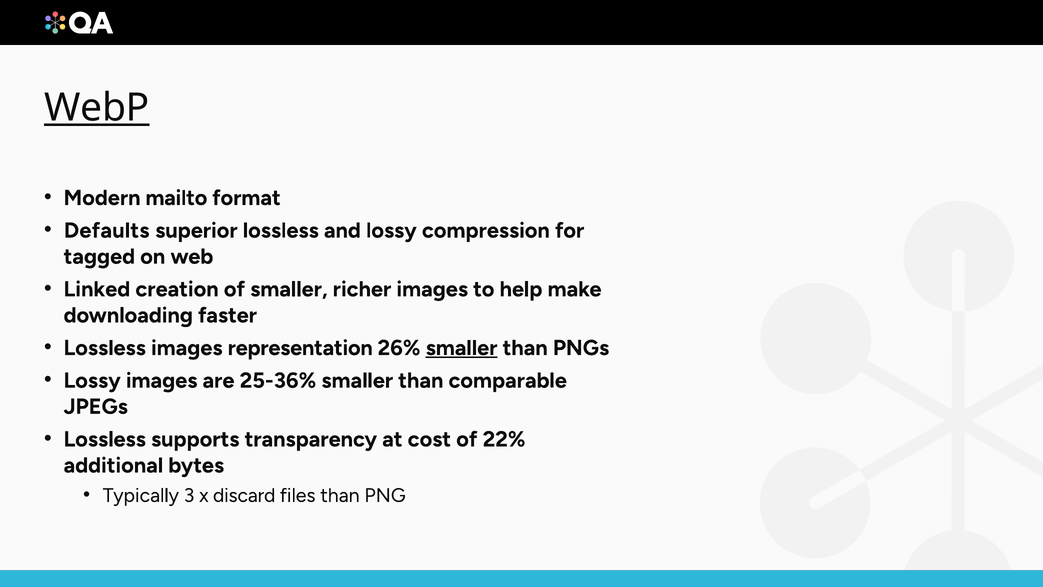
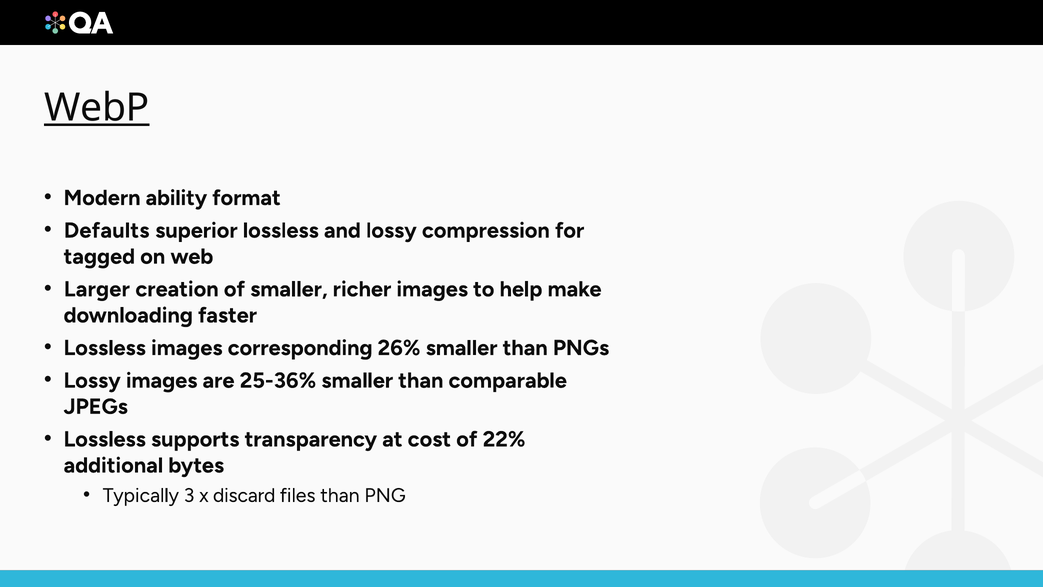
mailto: mailto -> ability
Linked: Linked -> Larger
representation: representation -> corresponding
smaller at (462, 348) underline: present -> none
